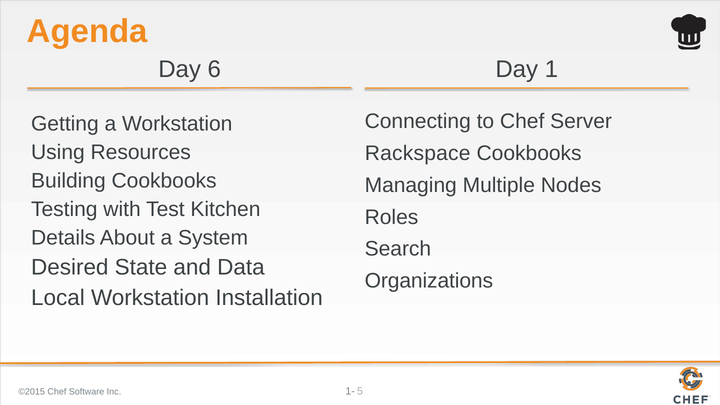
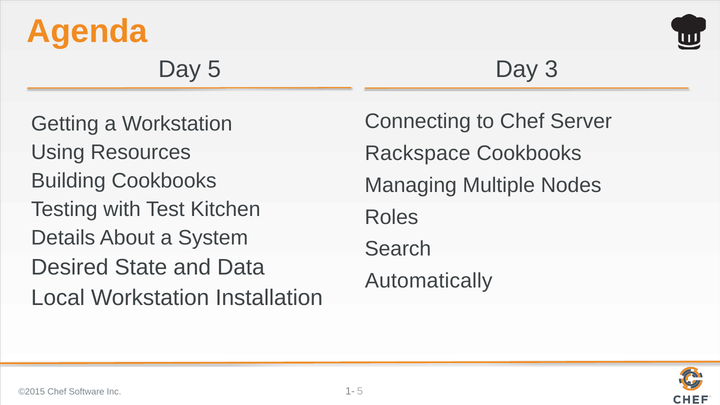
Day 6: 6 -> 5
1: 1 -> 3
Organizations: Organizations -> Automatically
